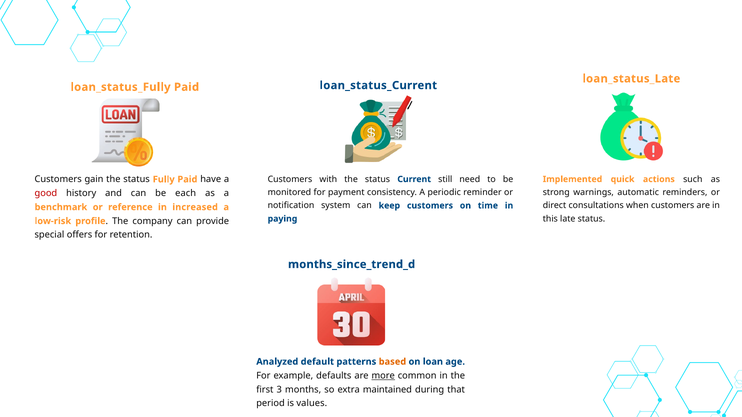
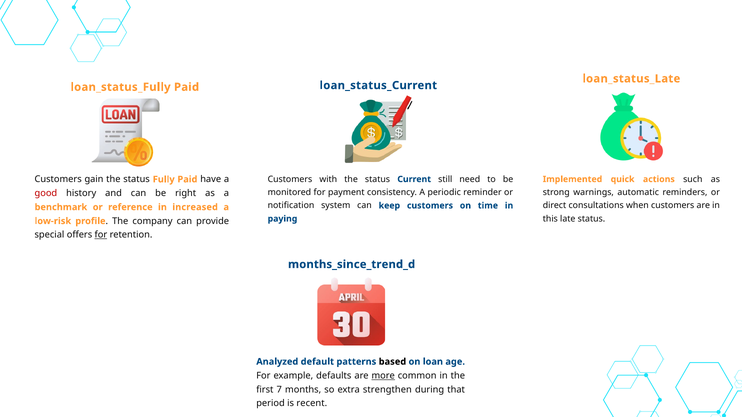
each: each -> right
for at (101, 235) underline: none -> present
based colour: orange -> black
3: 3 -> 7
maintained: maintained -> strengthen
values: values -> recent
